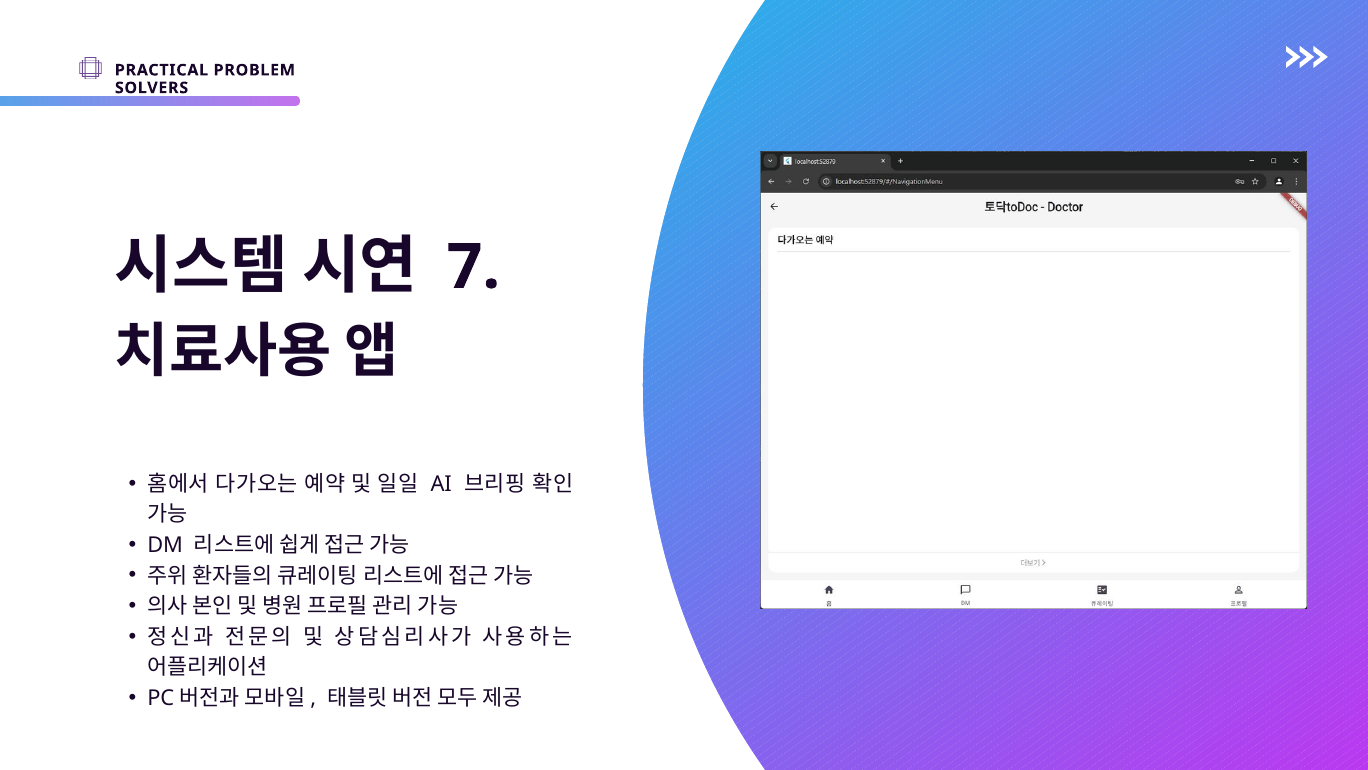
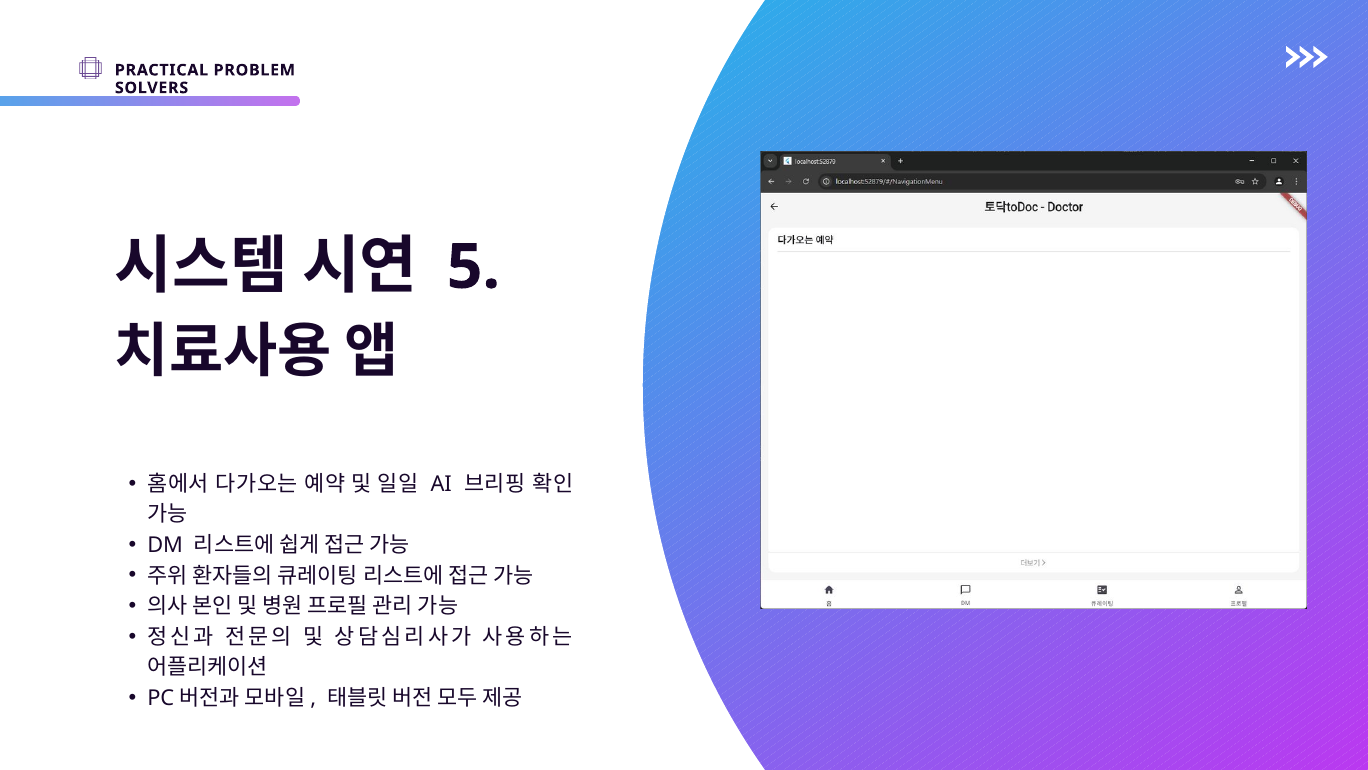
7: 7 -> 5
